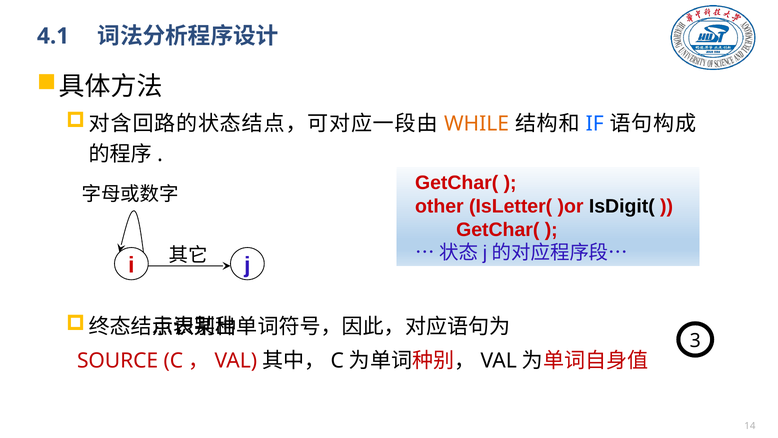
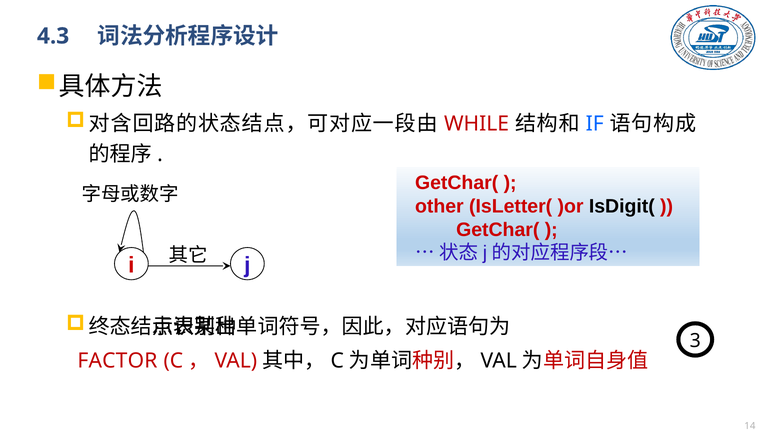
4.1: 4.1 -> 4.3
WHILE colour: orange -> red
SOURCE: SOURCE -> FACTOR
